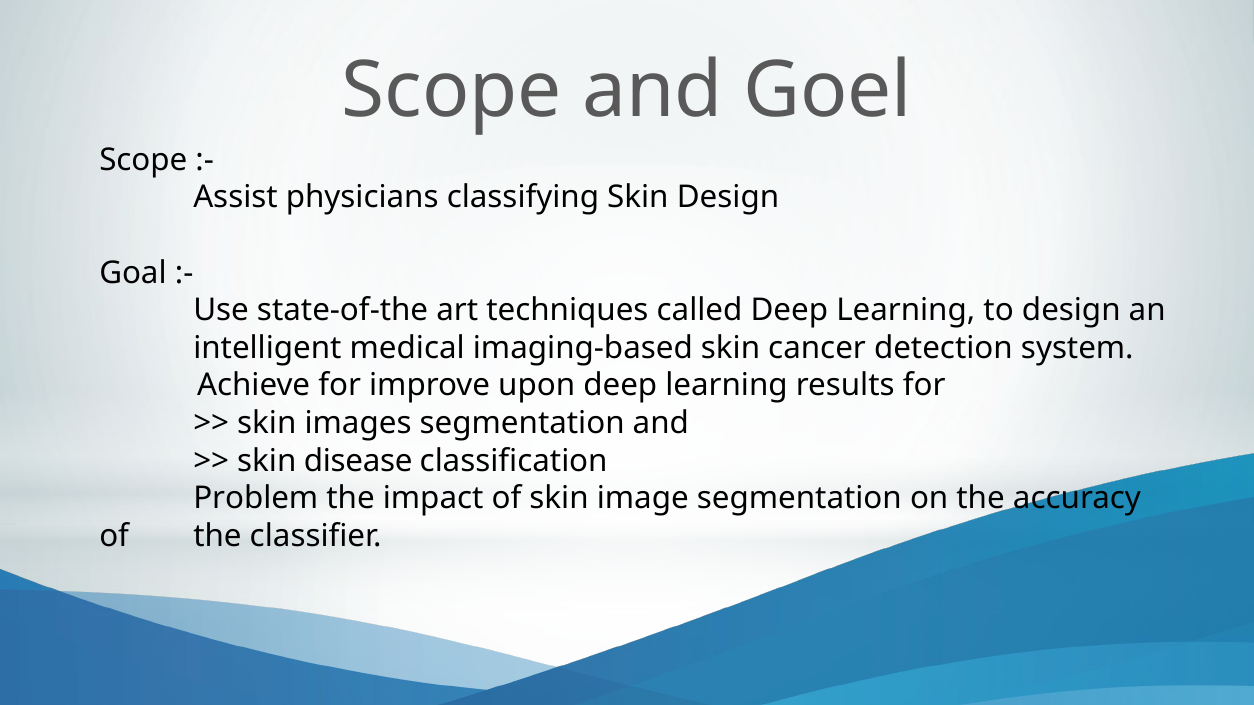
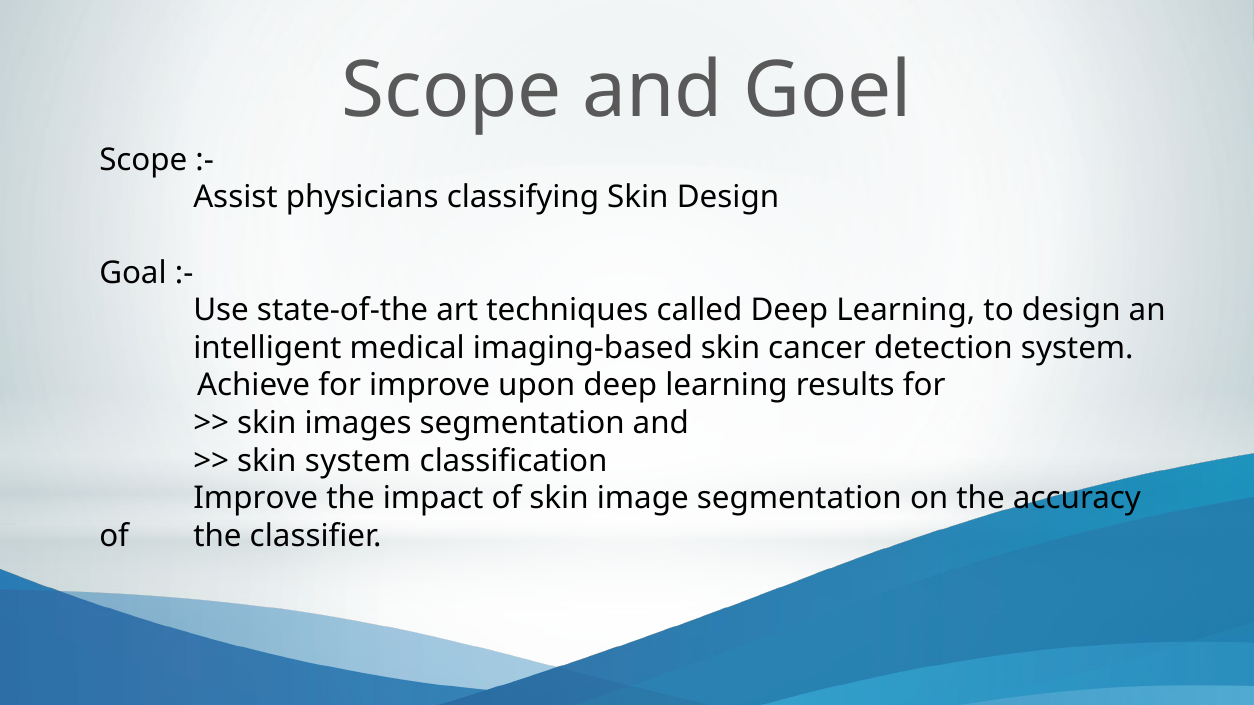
skin disease: disease -> system
Problem at (256, 499): Problem -> Improve
